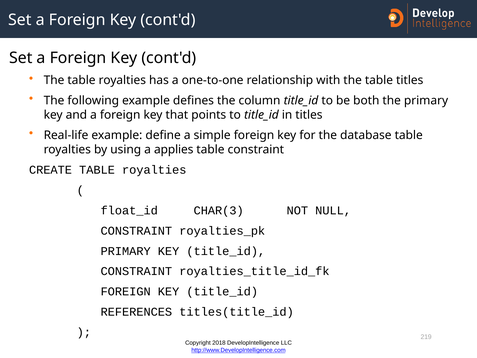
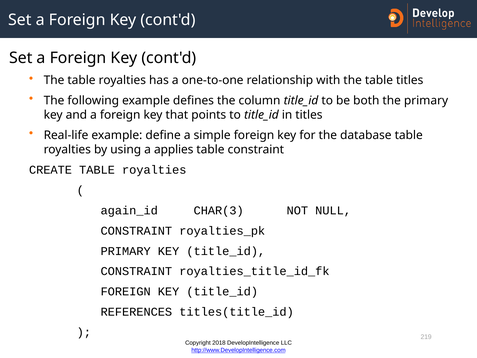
float_id: float_id -> again_id
